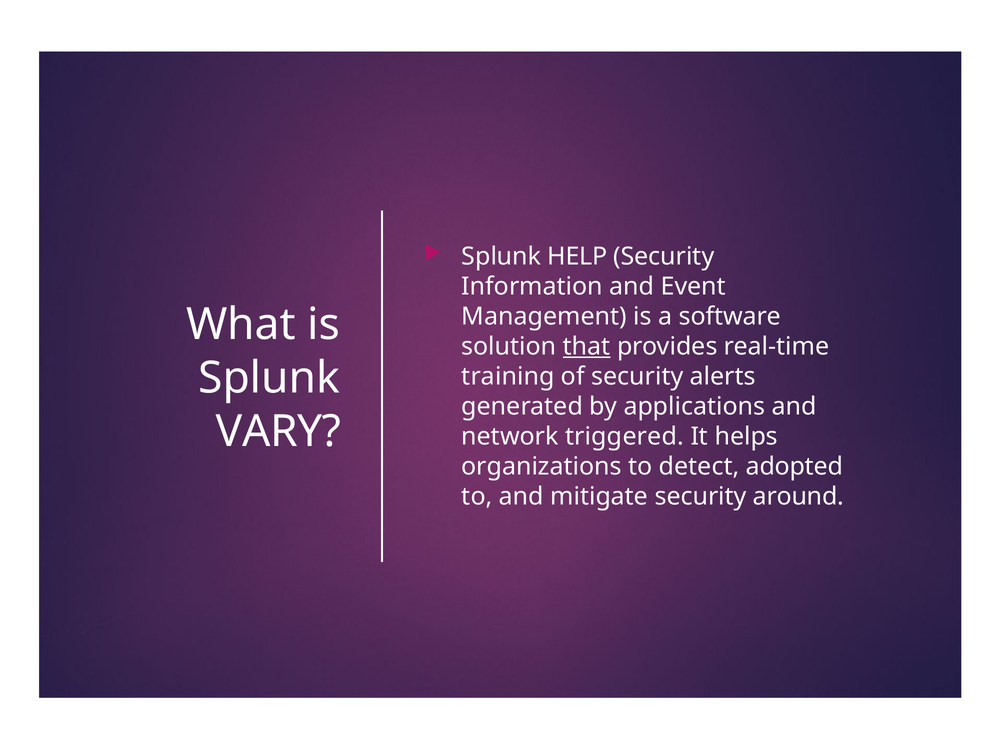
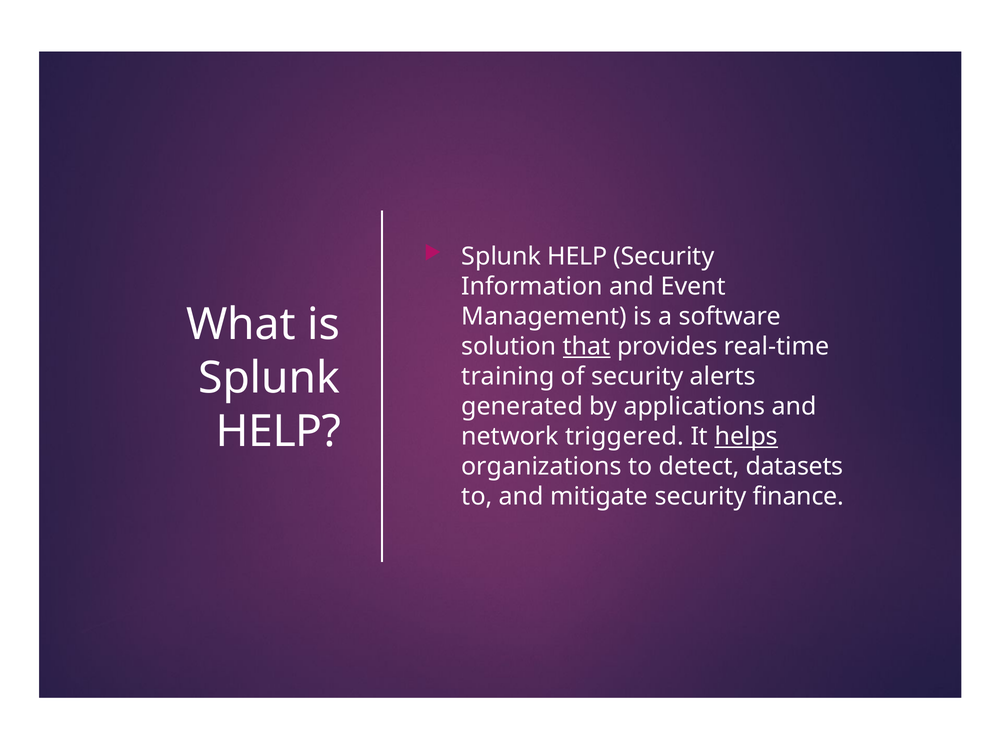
VARY at (279, 432): VARY -> HELP
helps underline: none -> present
adopted: adopted -> datasets
around: around -> finance
